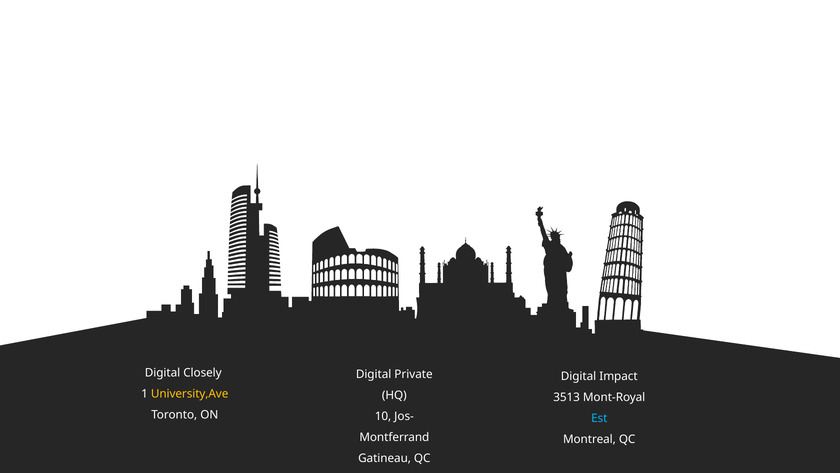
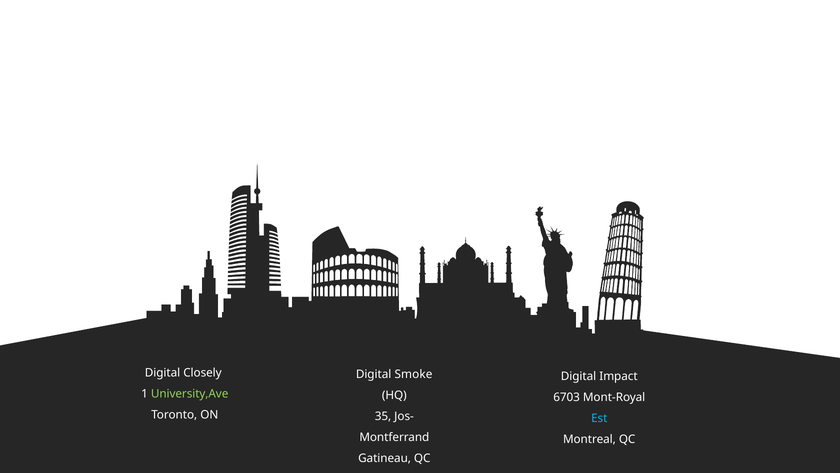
Private: Private -> Smoke
University,Ave colour: yellow -> light green
3513: 3513 -> 6703
10: 10 -> 35
